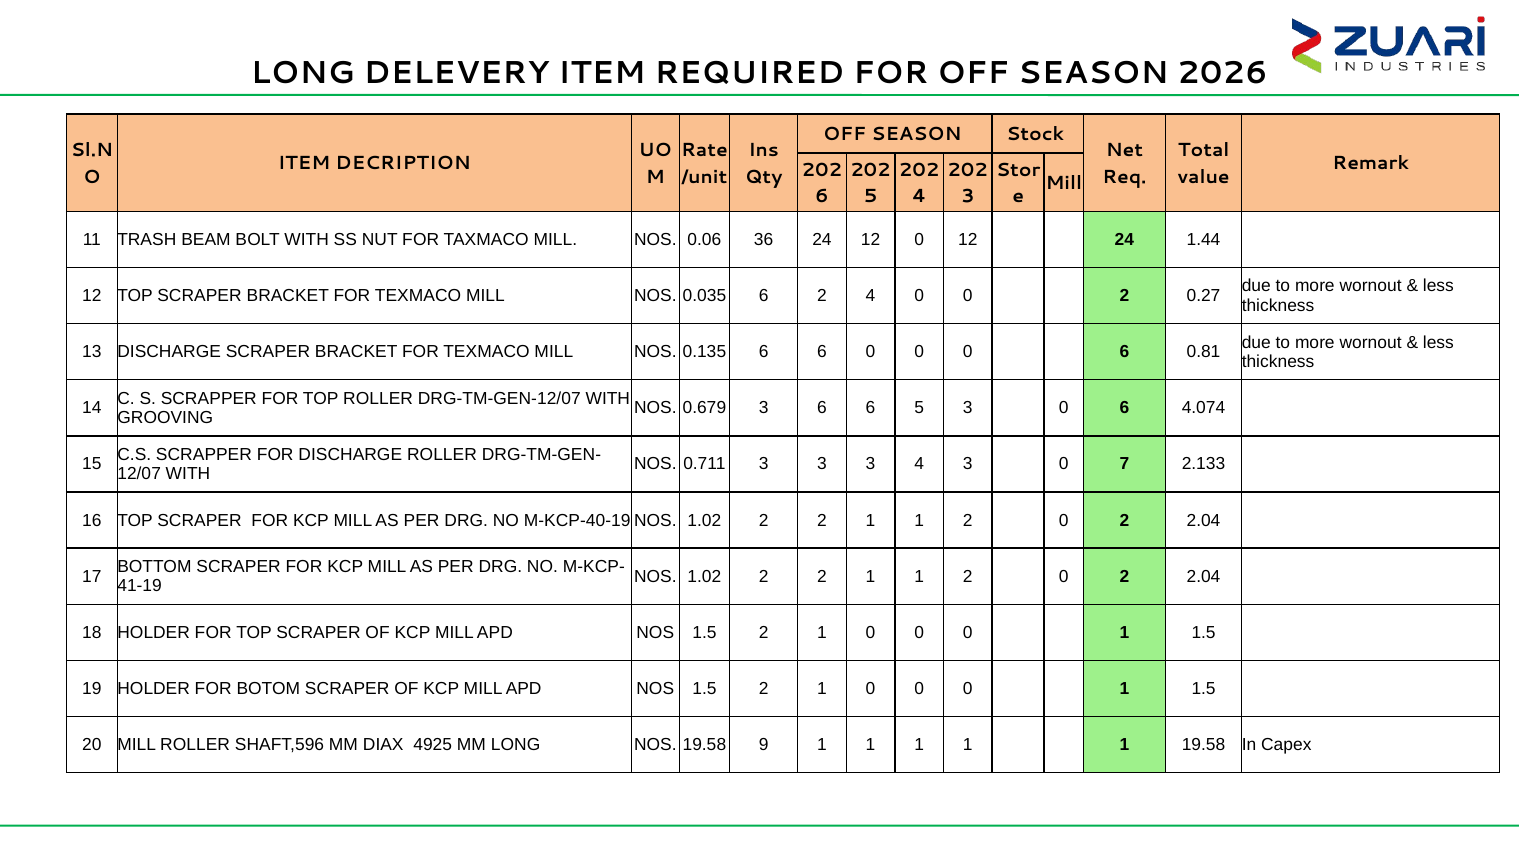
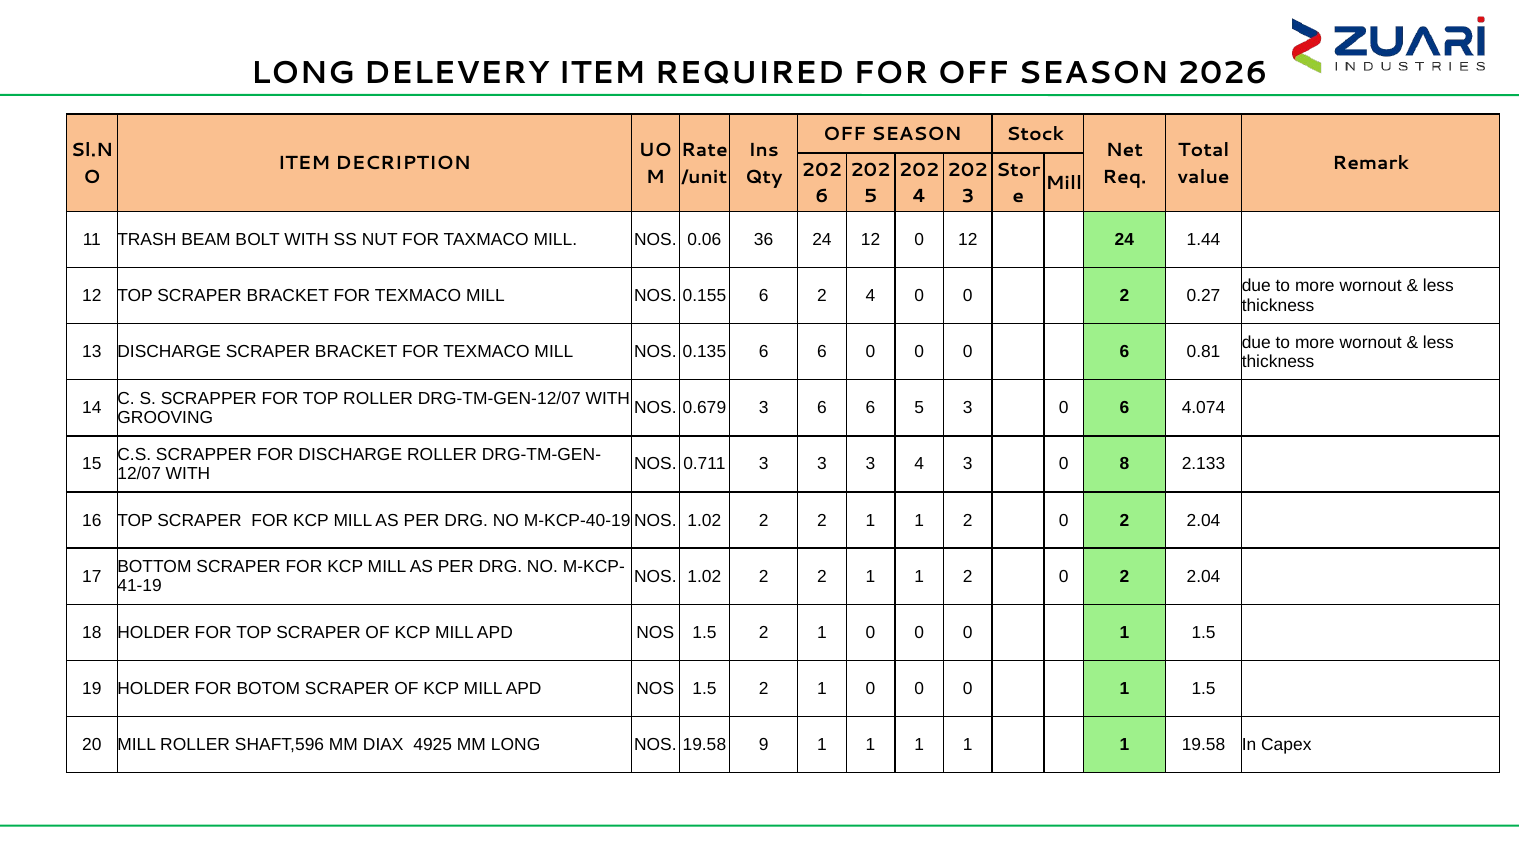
0.035: 0.035 -> 0.155
7: 7 -> 8
